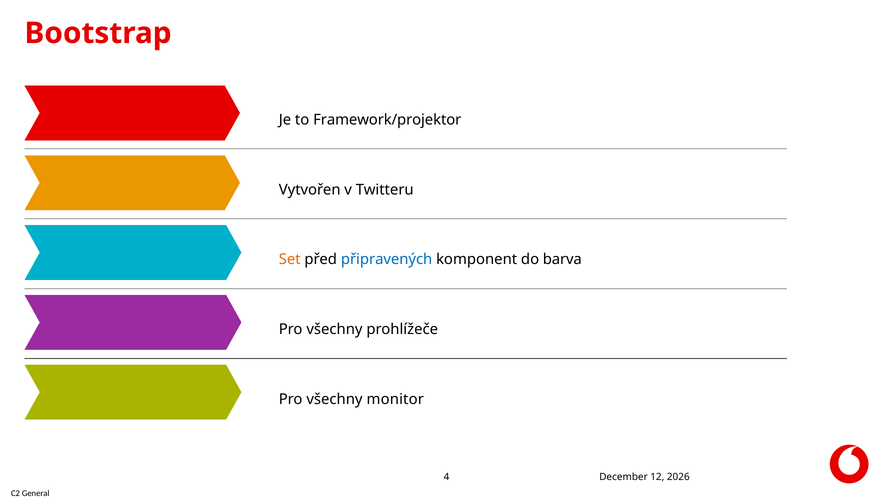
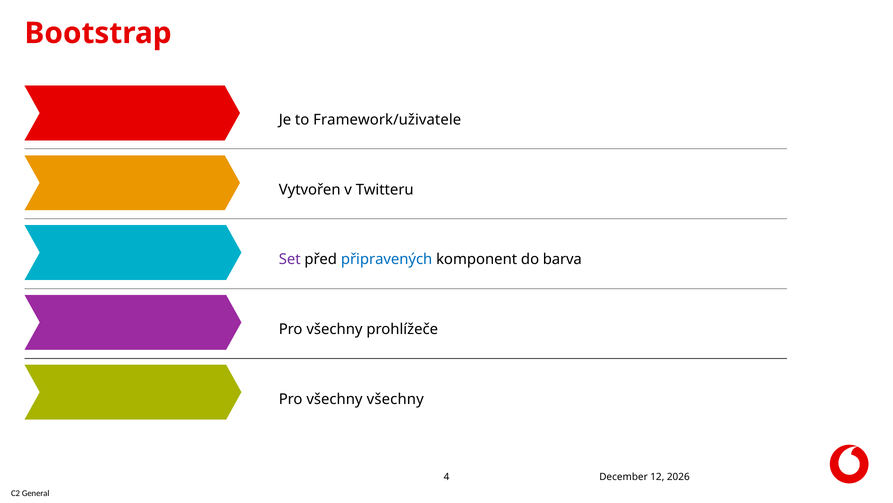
Framework/projektor: Framework/projektor -> Framework/uživatele
Set colour: orange -> purple
všechny monitor: monitor -> všechny
